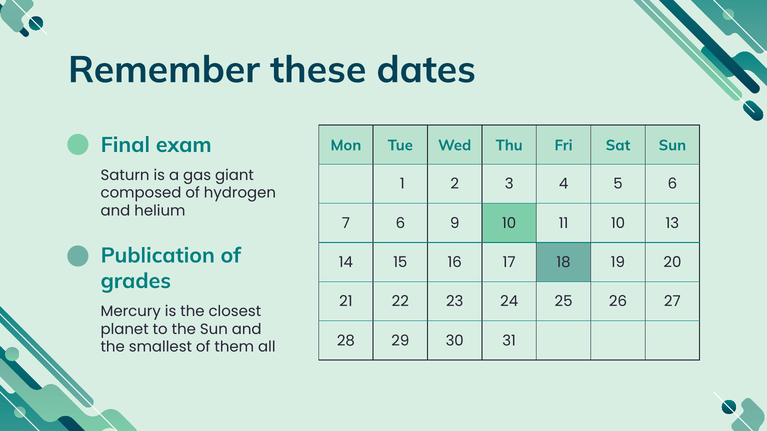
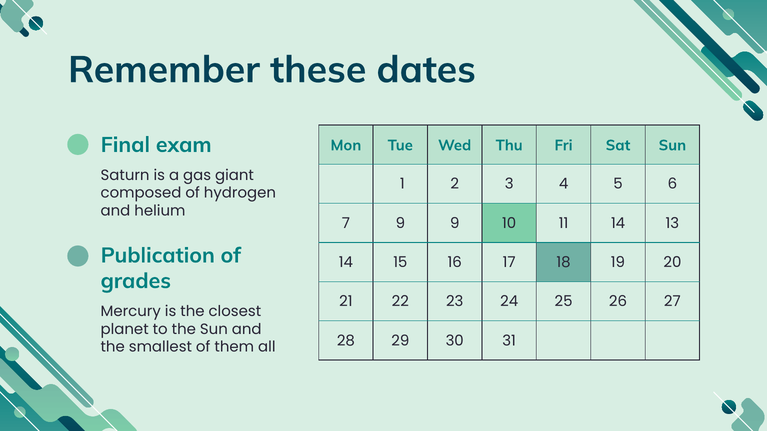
7 6: 6 -> 9
11 10: 10 -> 14
